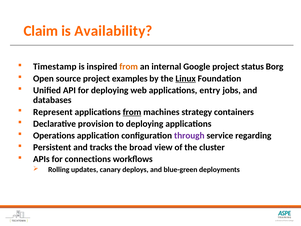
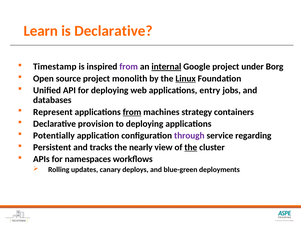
Claim: Claim -> Learn
is Availability: Availability -> Declarative
from at (129, 67) colour: orange -> purple
internal underline: none -> present
status: status -> under
examples: examples -> monolith
Operations: Operations -> Potentially
broad: broad -> nearly
the at (191, 147) underline: none -> present
connections: connections -> namespaces
